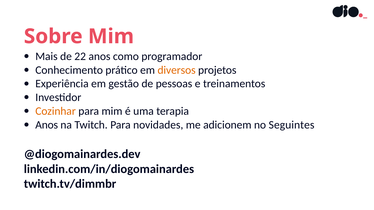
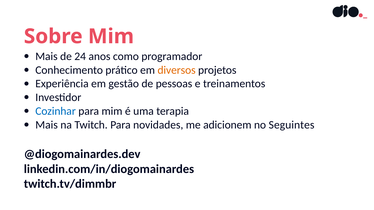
22: 22 -> 24
Cozinhar colour: orange -> blue
Anos at (47, 125): Anos -> Mais
